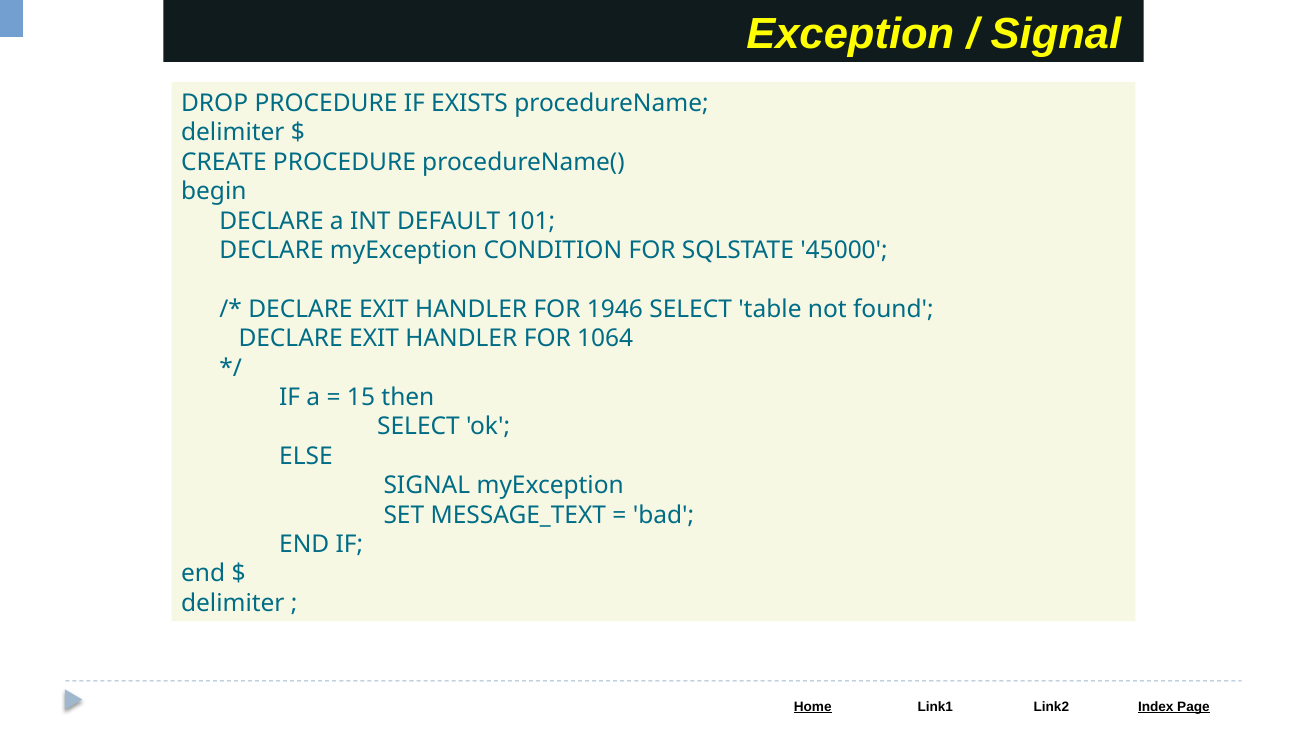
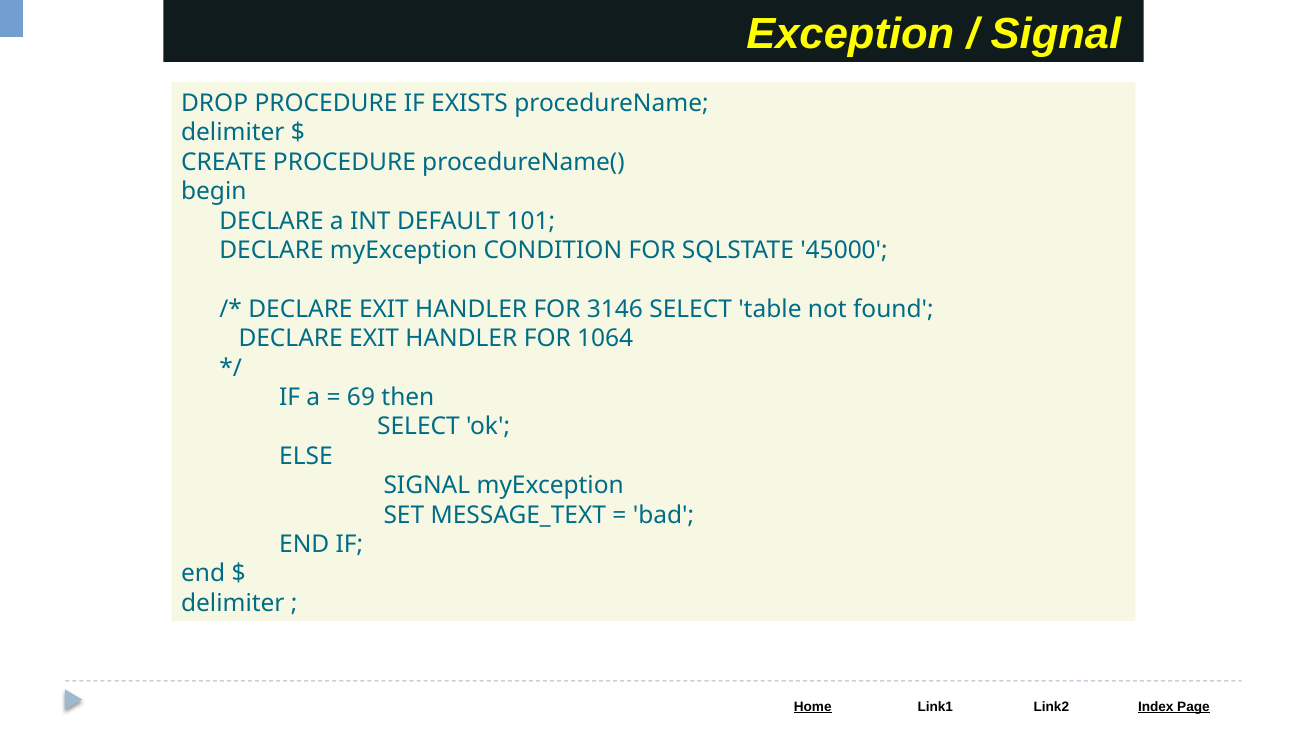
1946: 1946 -> 3146
15: 15 -> 69
